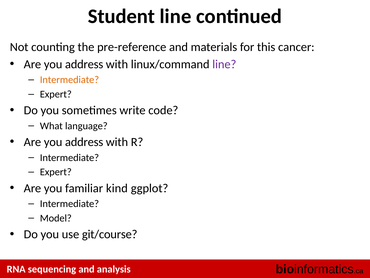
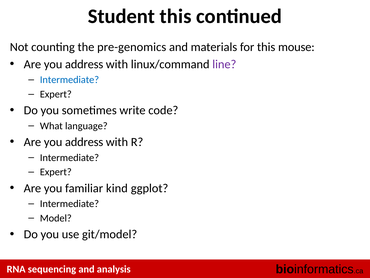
Student line: line -> this
pre-reference: pre-reference -> pre-genomics
cancer: cancer -> mouse
Intermediate at (69, 80) colour: orange -> blue
git/course: git/course -> git/model
